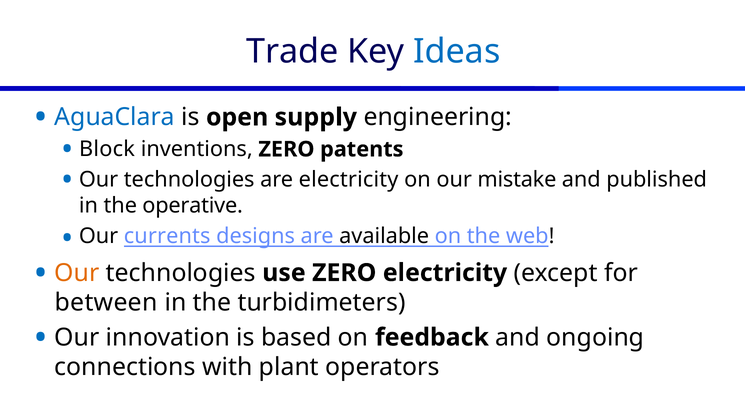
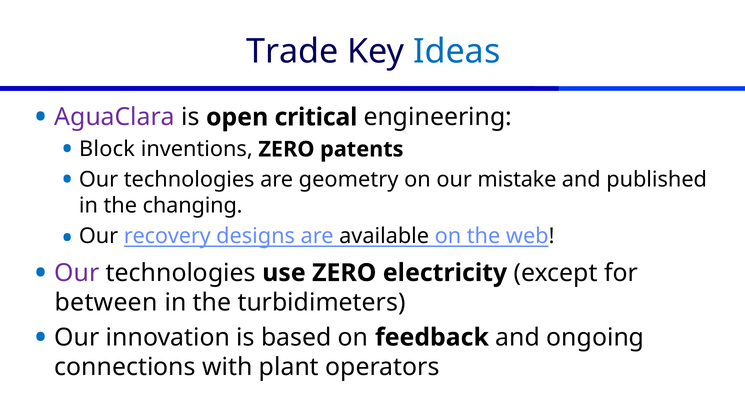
AguaClara colour: blue -> purple
supply: supply -> critical
are electricity: electricity -> geometry
operative: operative -> changing
currents: currents -> recovery
Our at (77, 273) colour: orange -> purple
